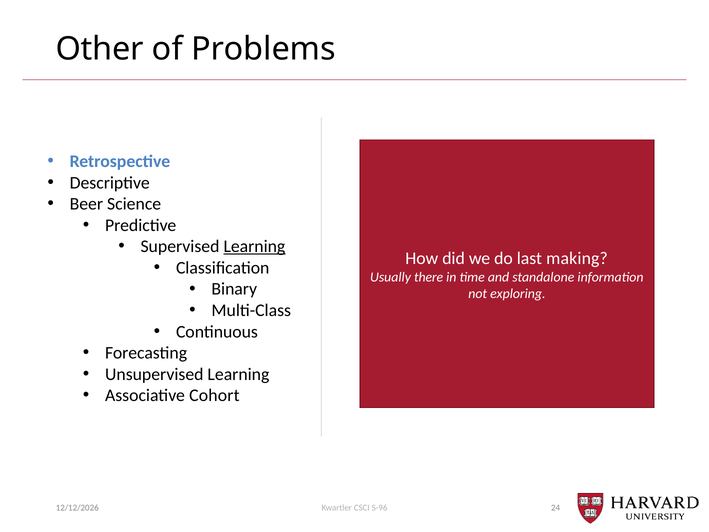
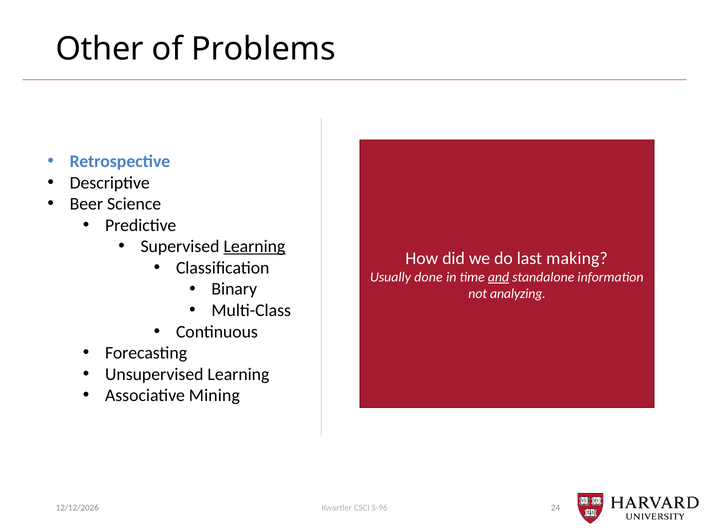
there: there -> done
and underline: none -> present
exploring: exploring -> analyzing
Cohort: Cohort -> Mining
